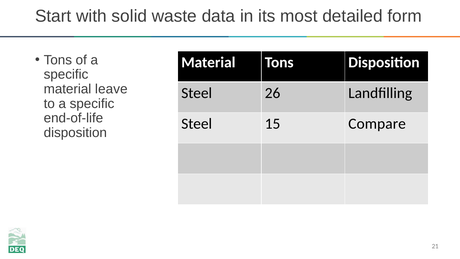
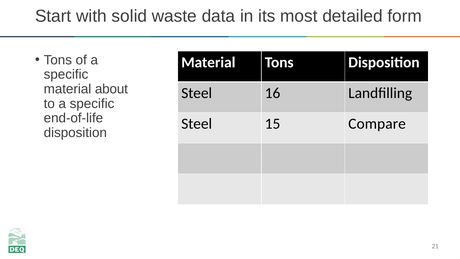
leave: leave -> about
26: 26 -> 16
